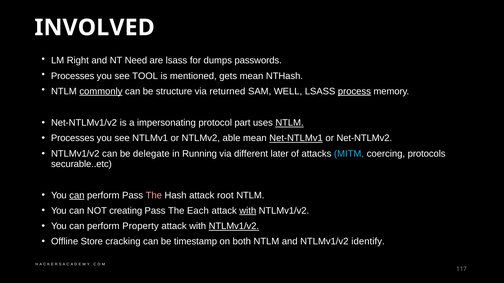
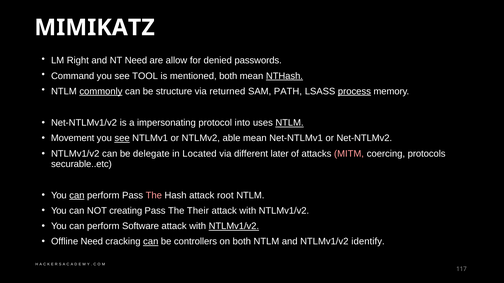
INVOLVED: INVOLVED -> MIMIKATZ
are lsass: lsass -> allow
dumps: dumps -> denied
Processes at (73, 76): Processes -> Command
mentioned gets: gets -> both
NTHash underline: none -> present
WELL: WELL -> PATH
part: part -> into
Processes at (73, 138): Processes -> Movement
see at (122, 138) underline: none -> present
Net-NTLMv1 underline: present -> none
Running: Running -> Located
MITM colour: light blue -> pink
Each: Each -> Their
with at (248, 211) underline: present -> none
Property: Property -> Software
Offline Store: Store -> Need
can at (151, 242) underline: none -> present
timestamp: timestamp -> controllers
